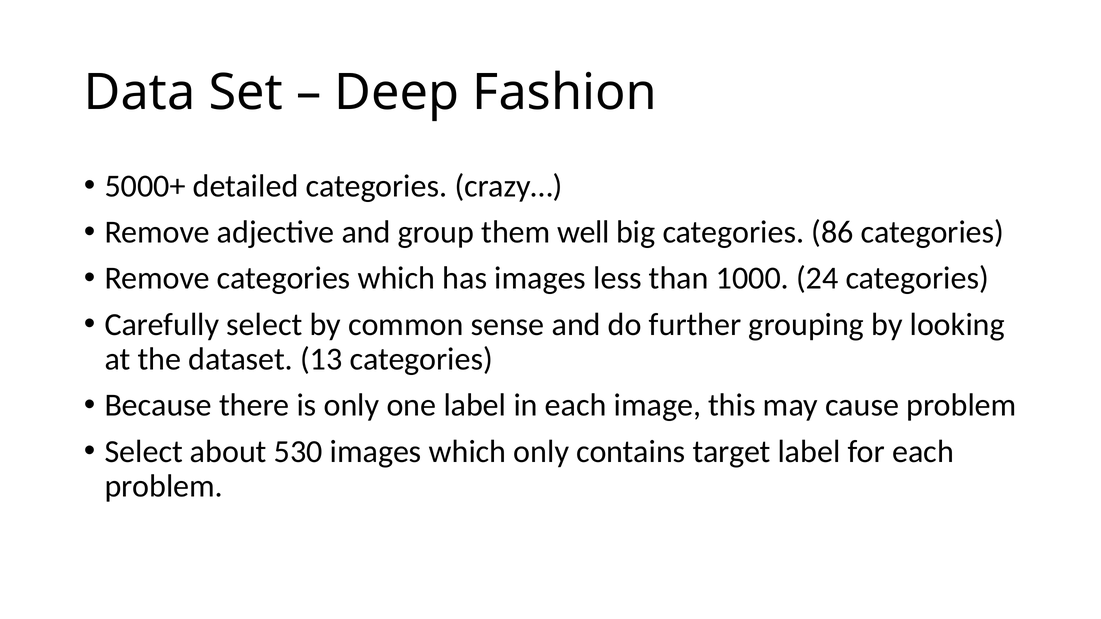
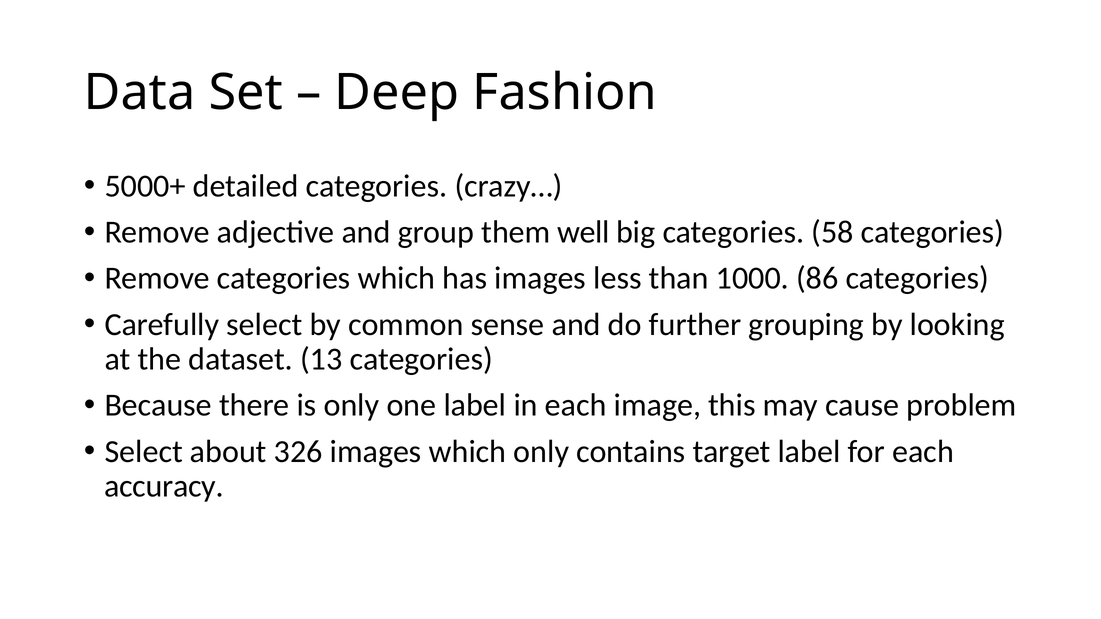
86: 86 -> 58
24: 24 -> 86
530: 530 -> 326
problem at (164, 486): problem -> accuracy
